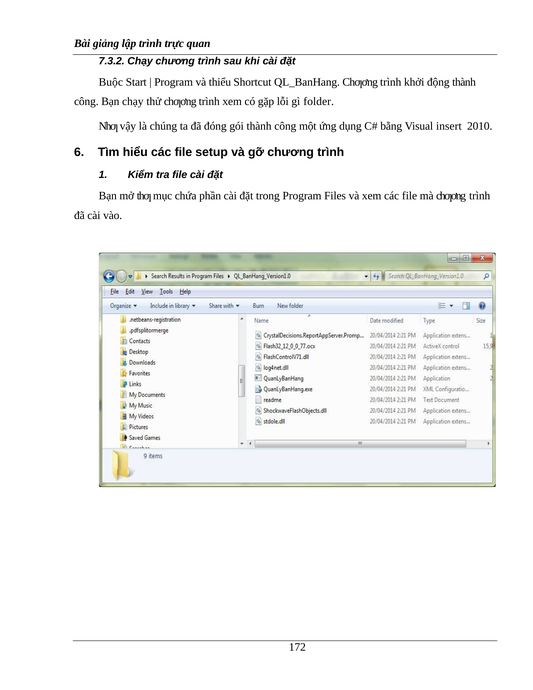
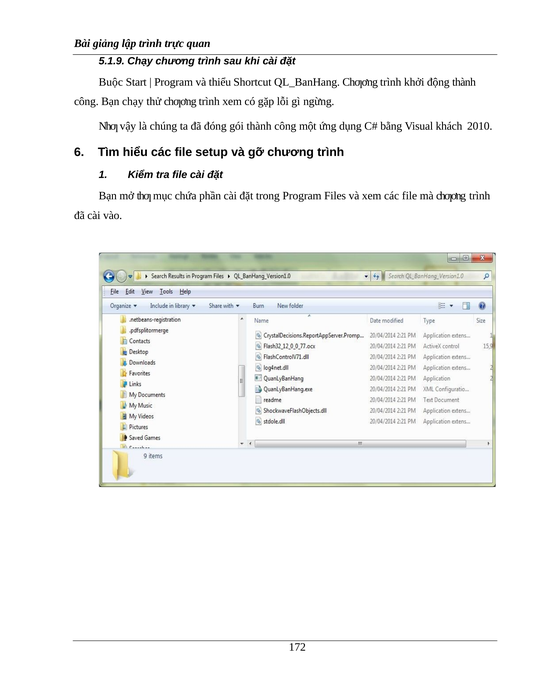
7.3.2: 7.3.2 -> 5.1.9
folder: folder -> ngừng
insert: insert -> khách
